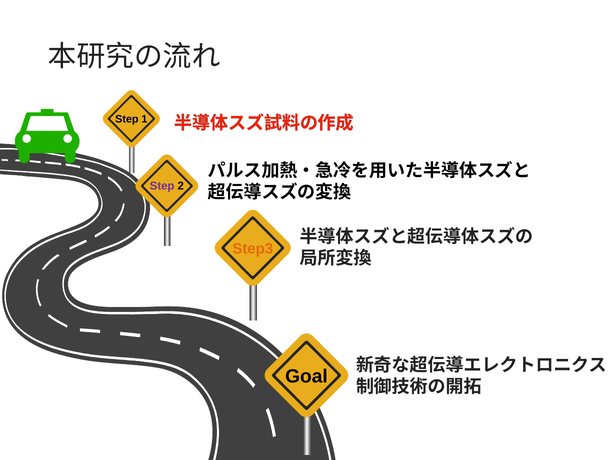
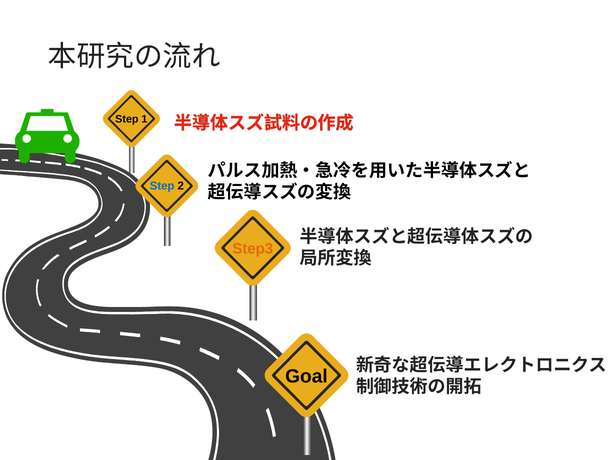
Step at (162, 186) colour: purple -> blue
